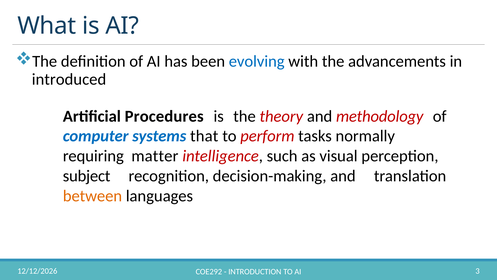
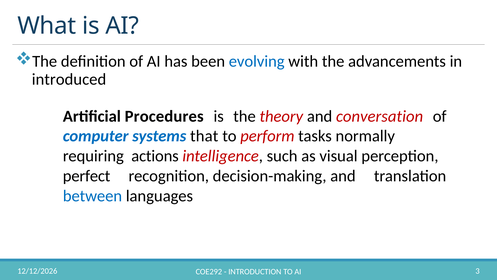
methodology: methodology -> conversation
matter: matter -> actions
subject: subject -> perfect
between colour: orange -> blue
